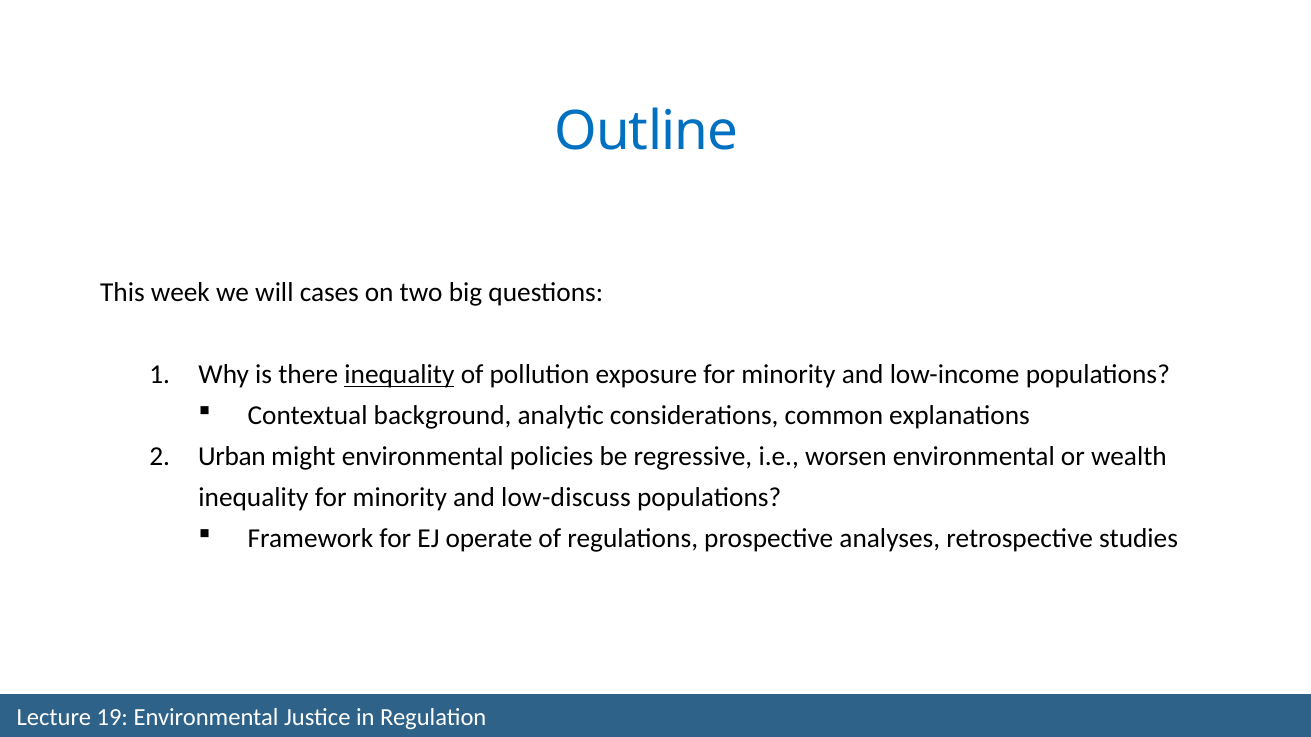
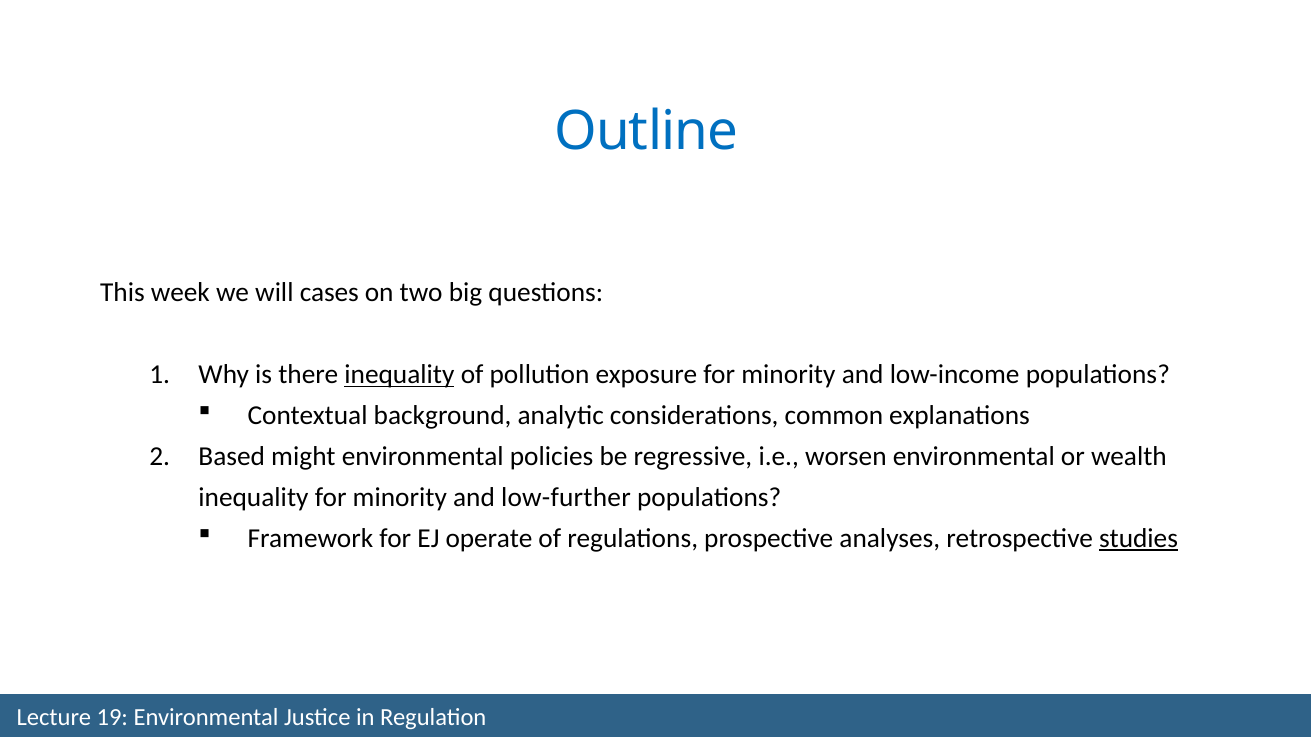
Urban: Urban -> Based
low-discuss: low-discuss -> low-further
studies underline: none -> present
